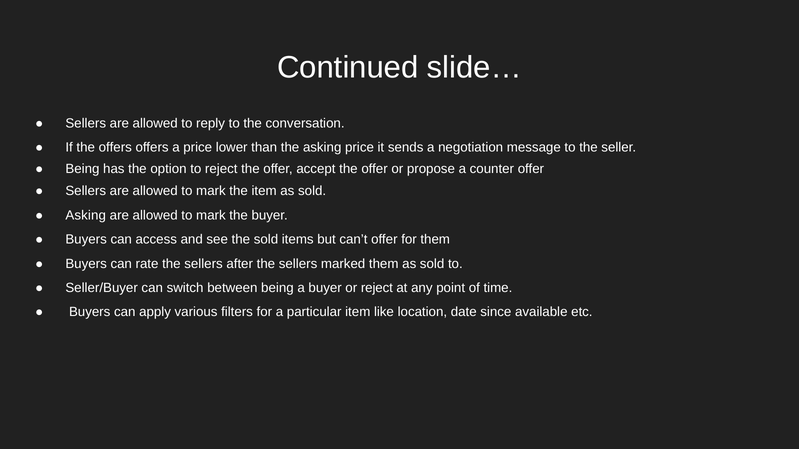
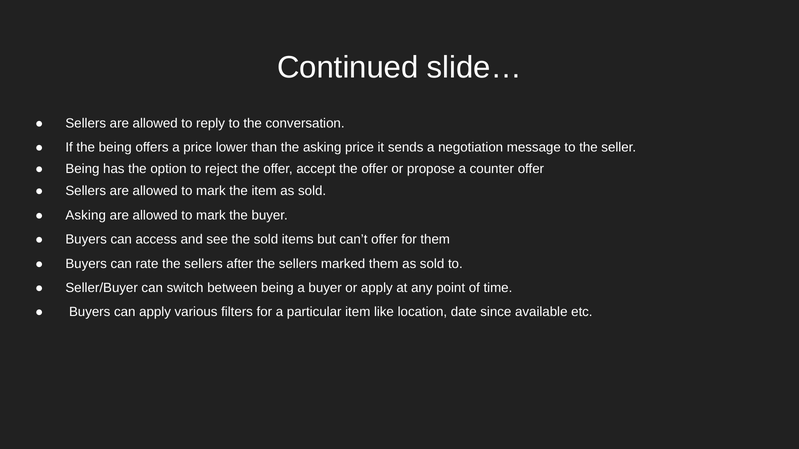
the offers: offers -> being
or reject: reject -> apply
